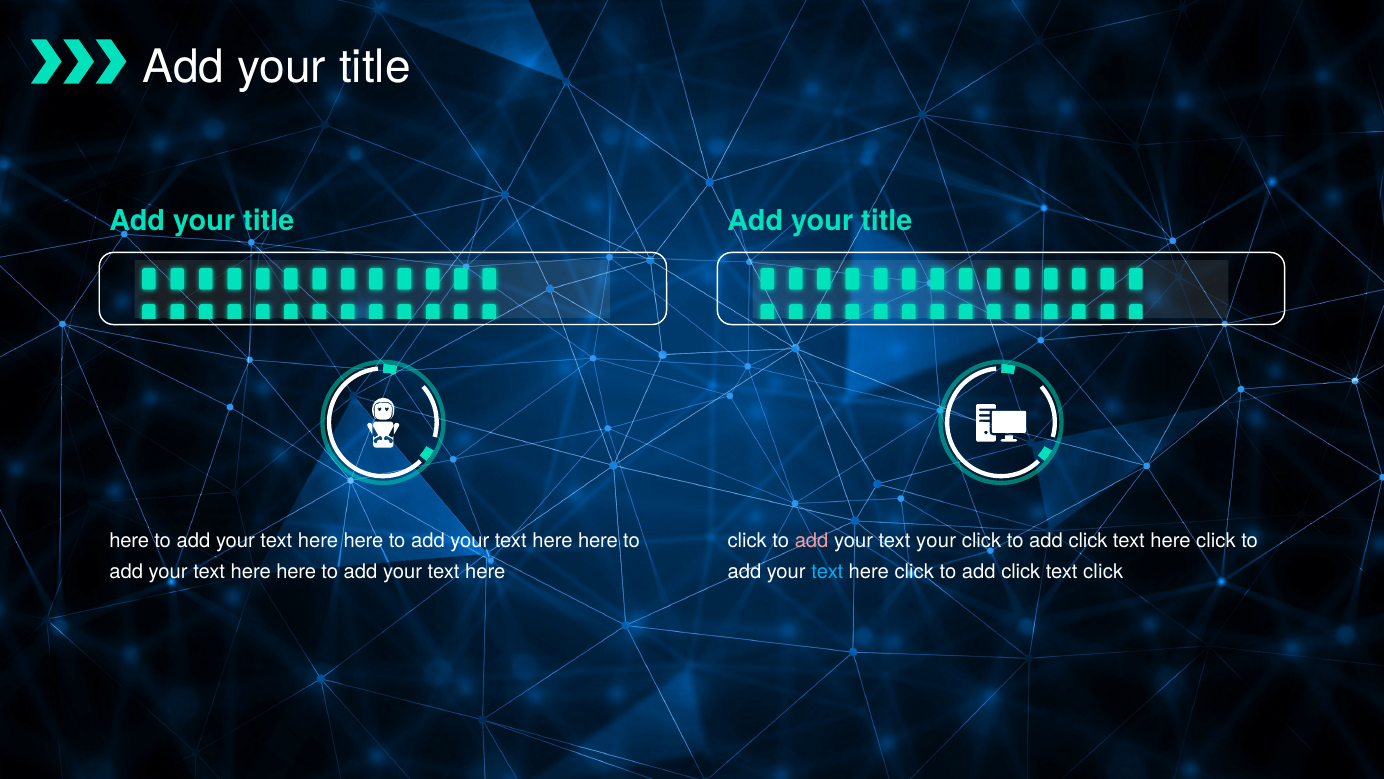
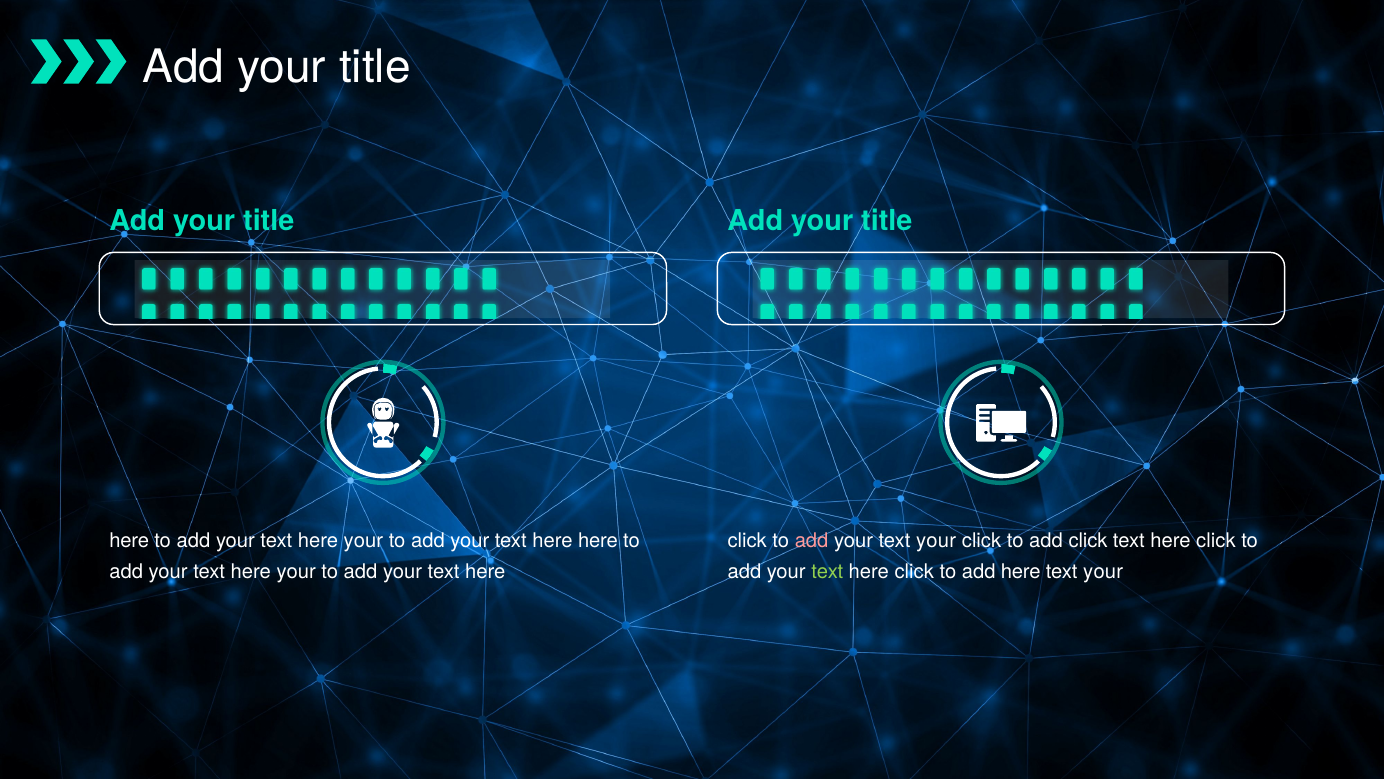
here at (364, 540): here -> your
here at (296, 572): here -> your
text at (827, 572) colour: light blue -> light green
click at (1021, 572): click -> here
click at (1103, 572): click -> your
